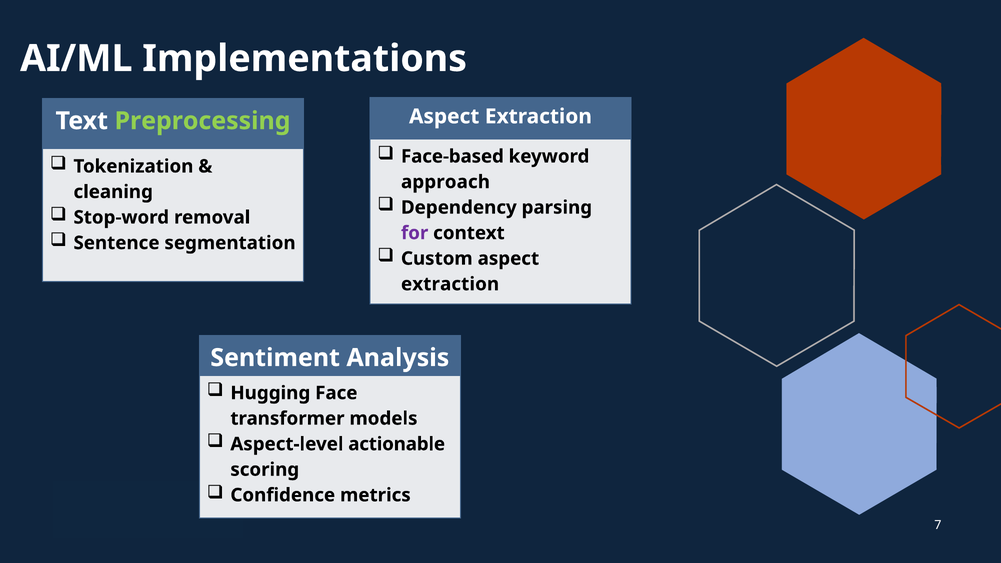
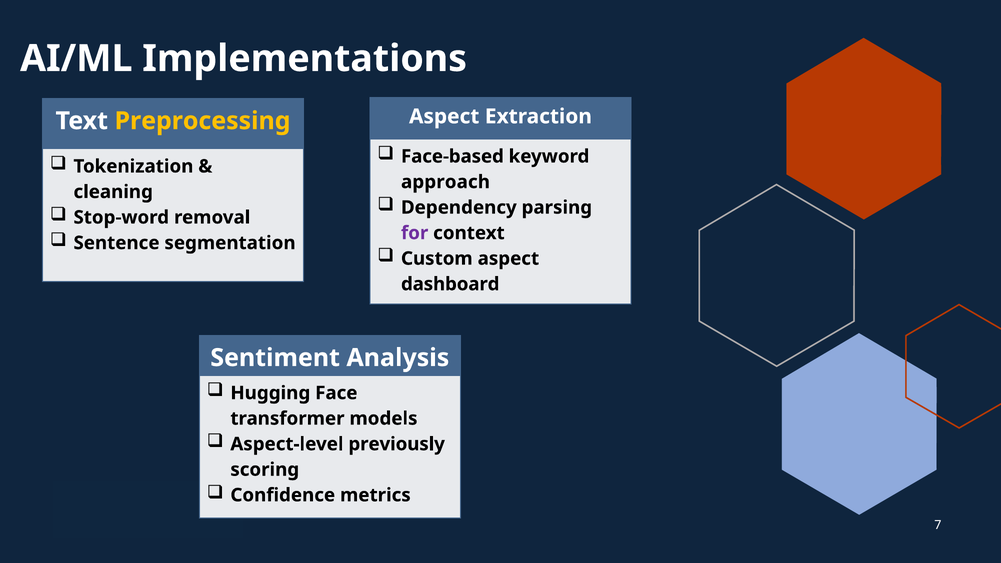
Preprocessing colour: light green -> yellow
extraction at (450, 284): extraction -> dashboard
actionable: actionable -> previously
